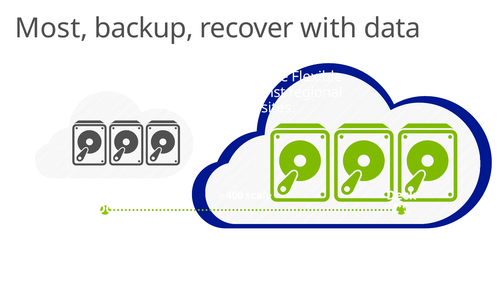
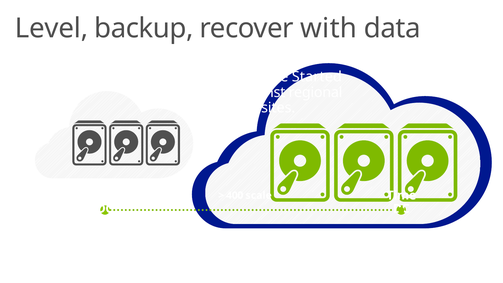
Most: Most -> Level
Flexible: Flexible -> Started
Deck: Deck -> Time
